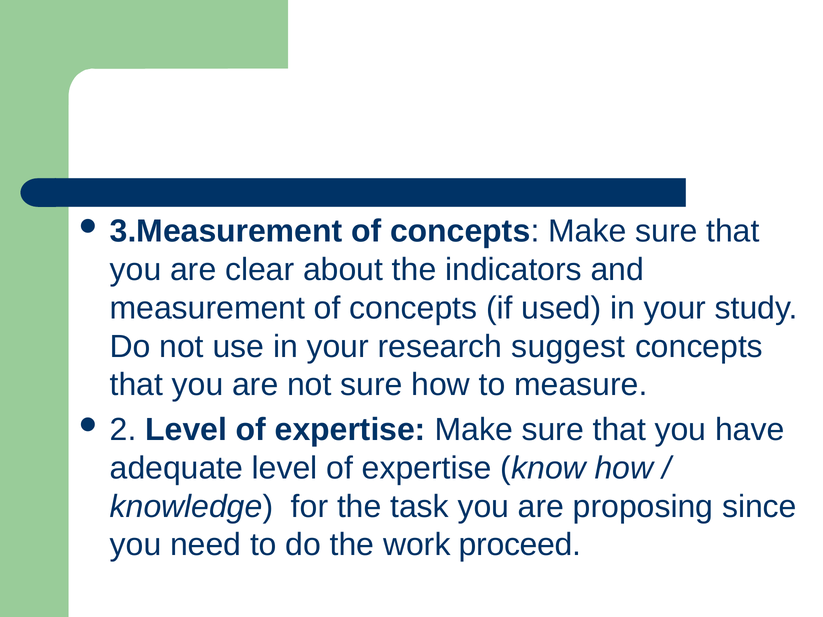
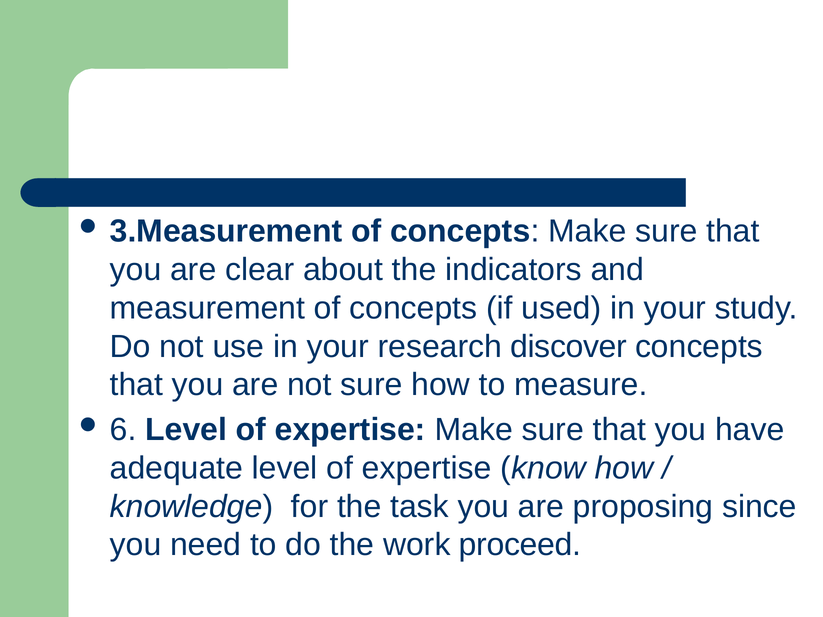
suggest: suggest -> discover
2: 2 -> 6
